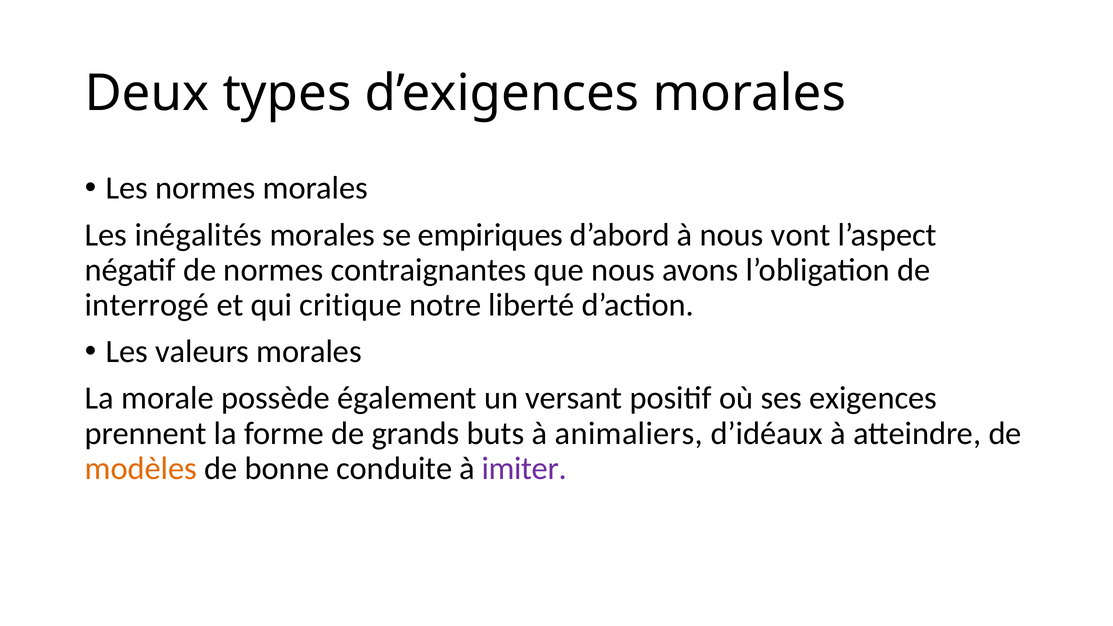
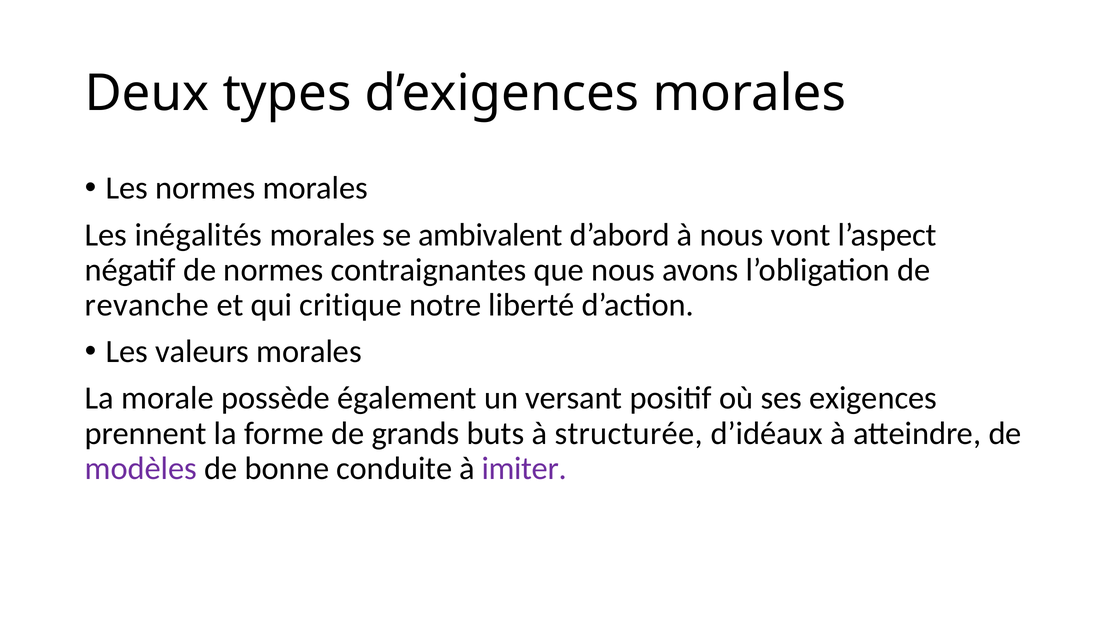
empiriques: empiriques -> ambivalent
interrogé: interrogé -> revanche
animaliers: animaliers -> structurée
modèles colour: orange -> purple
